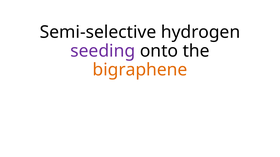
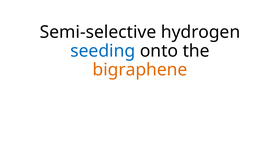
seeding colour: purple -> blue
